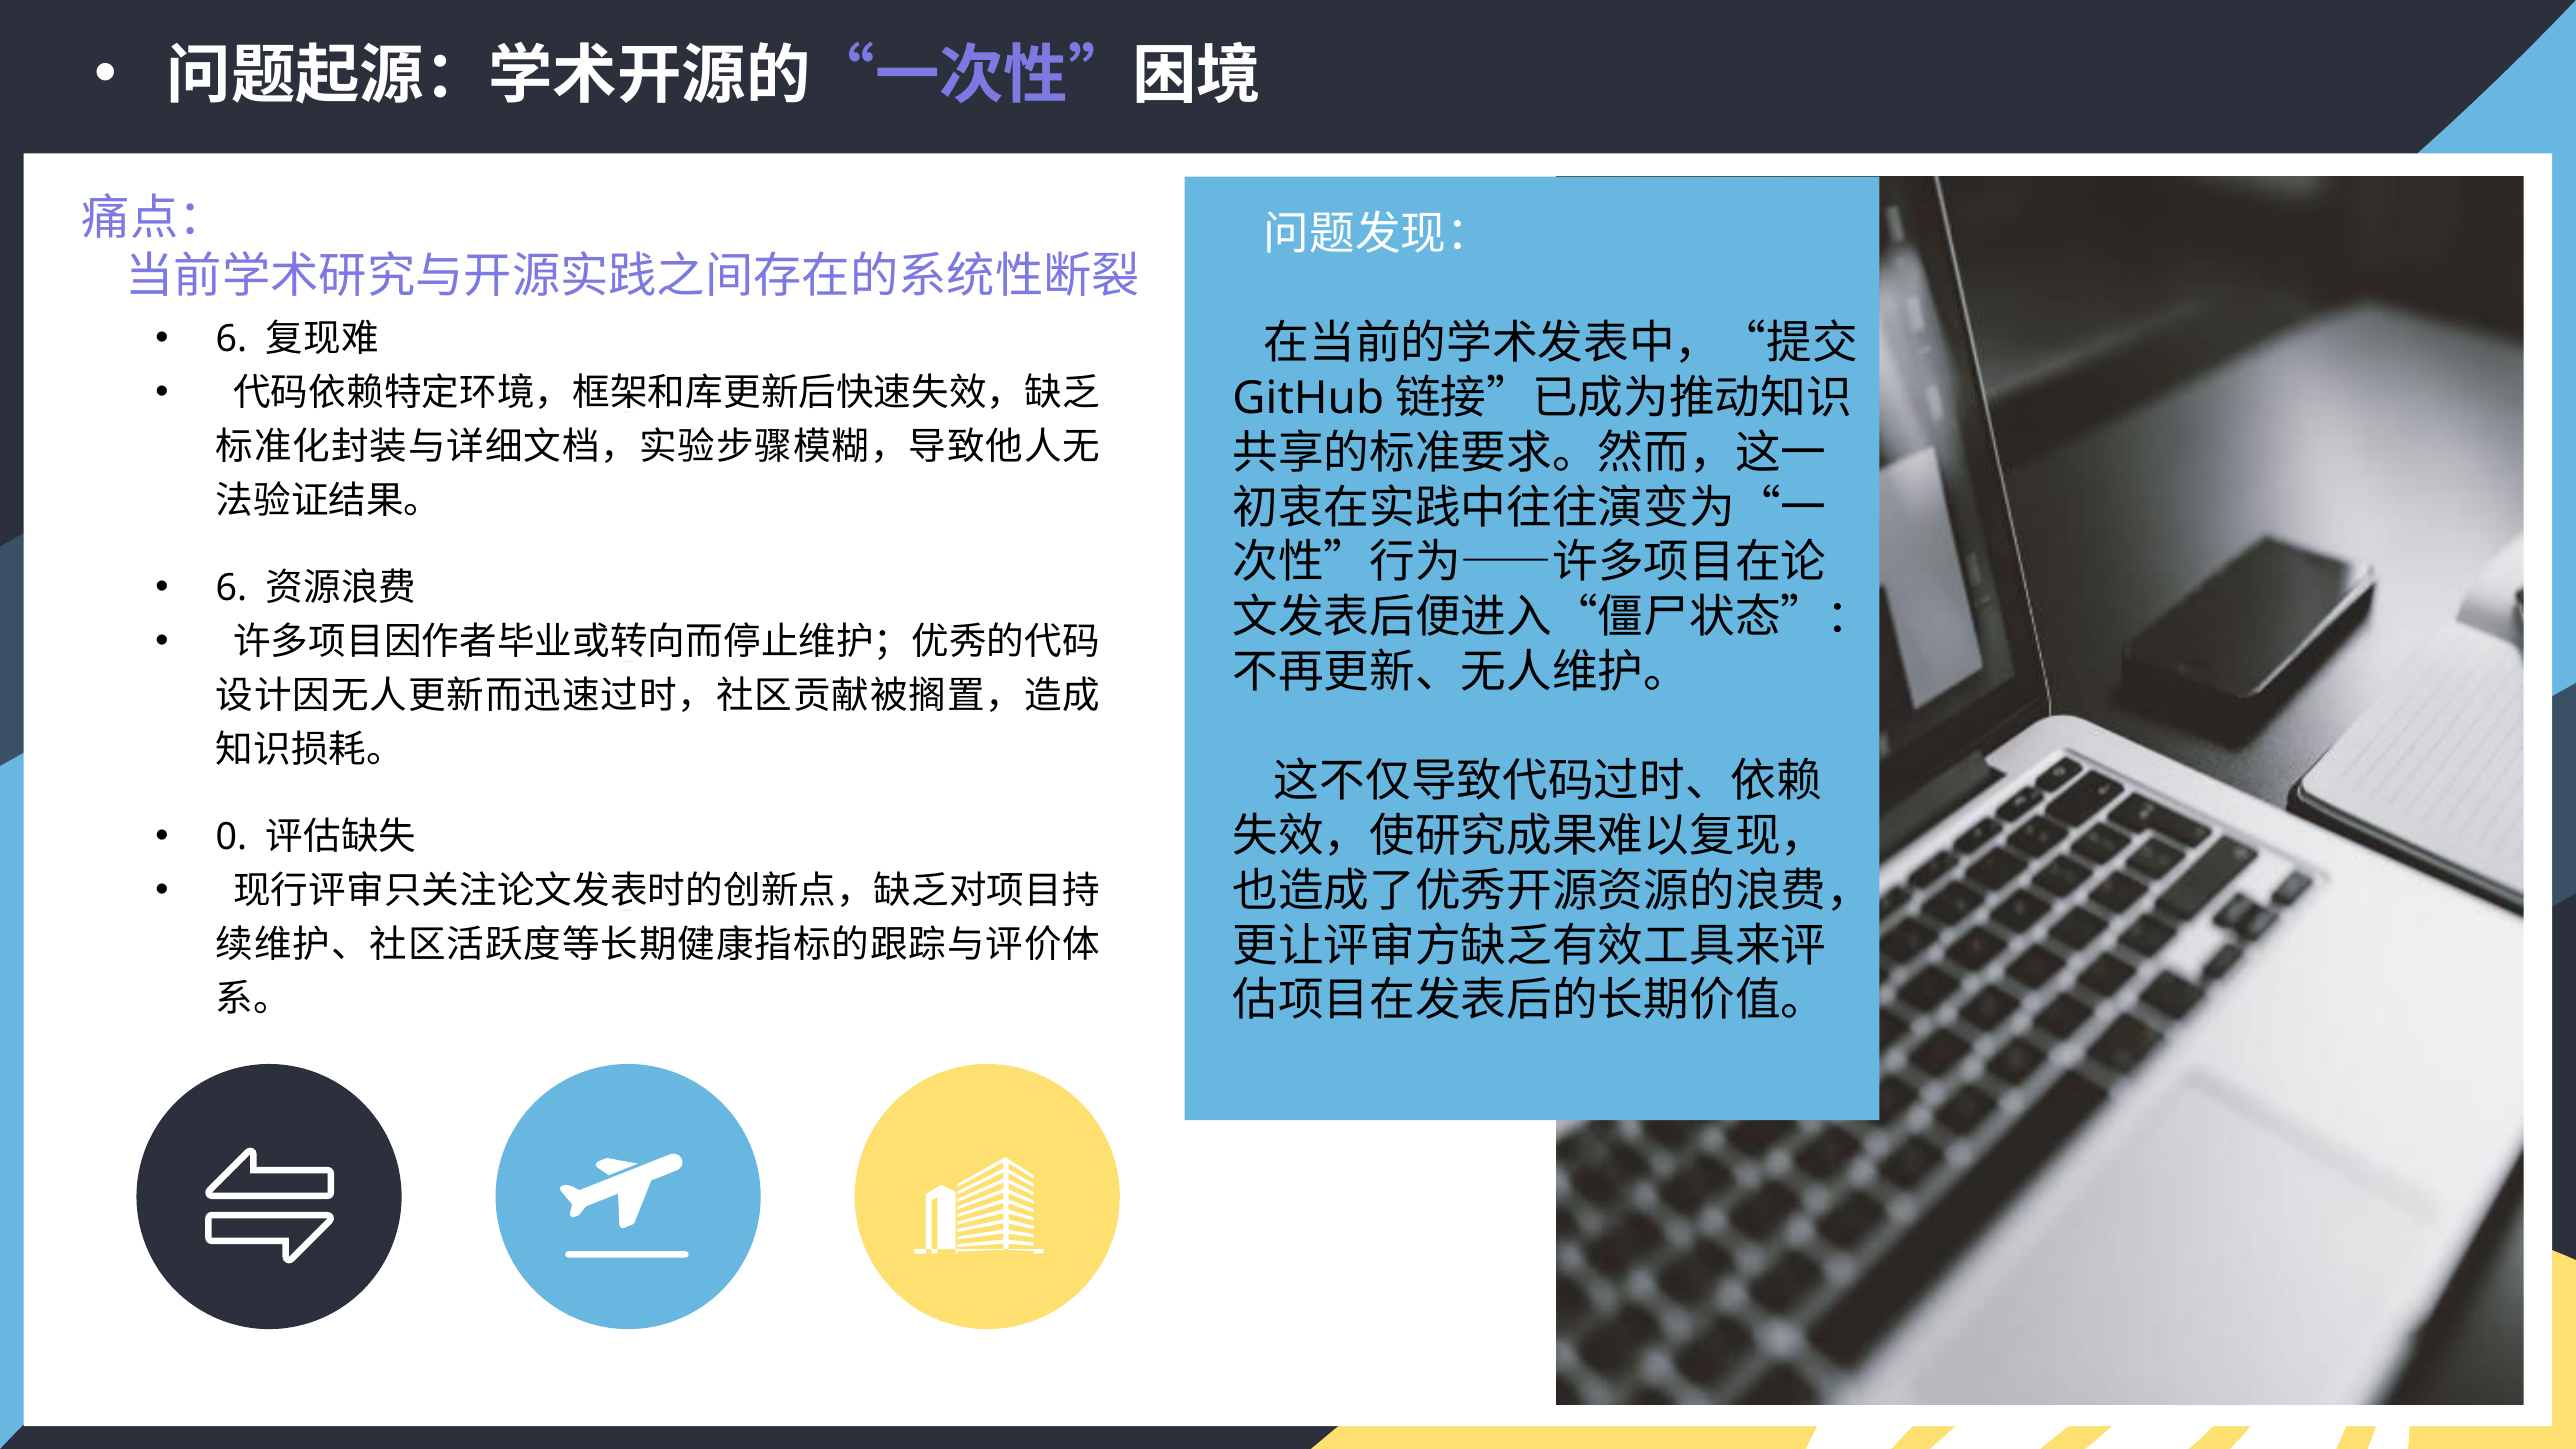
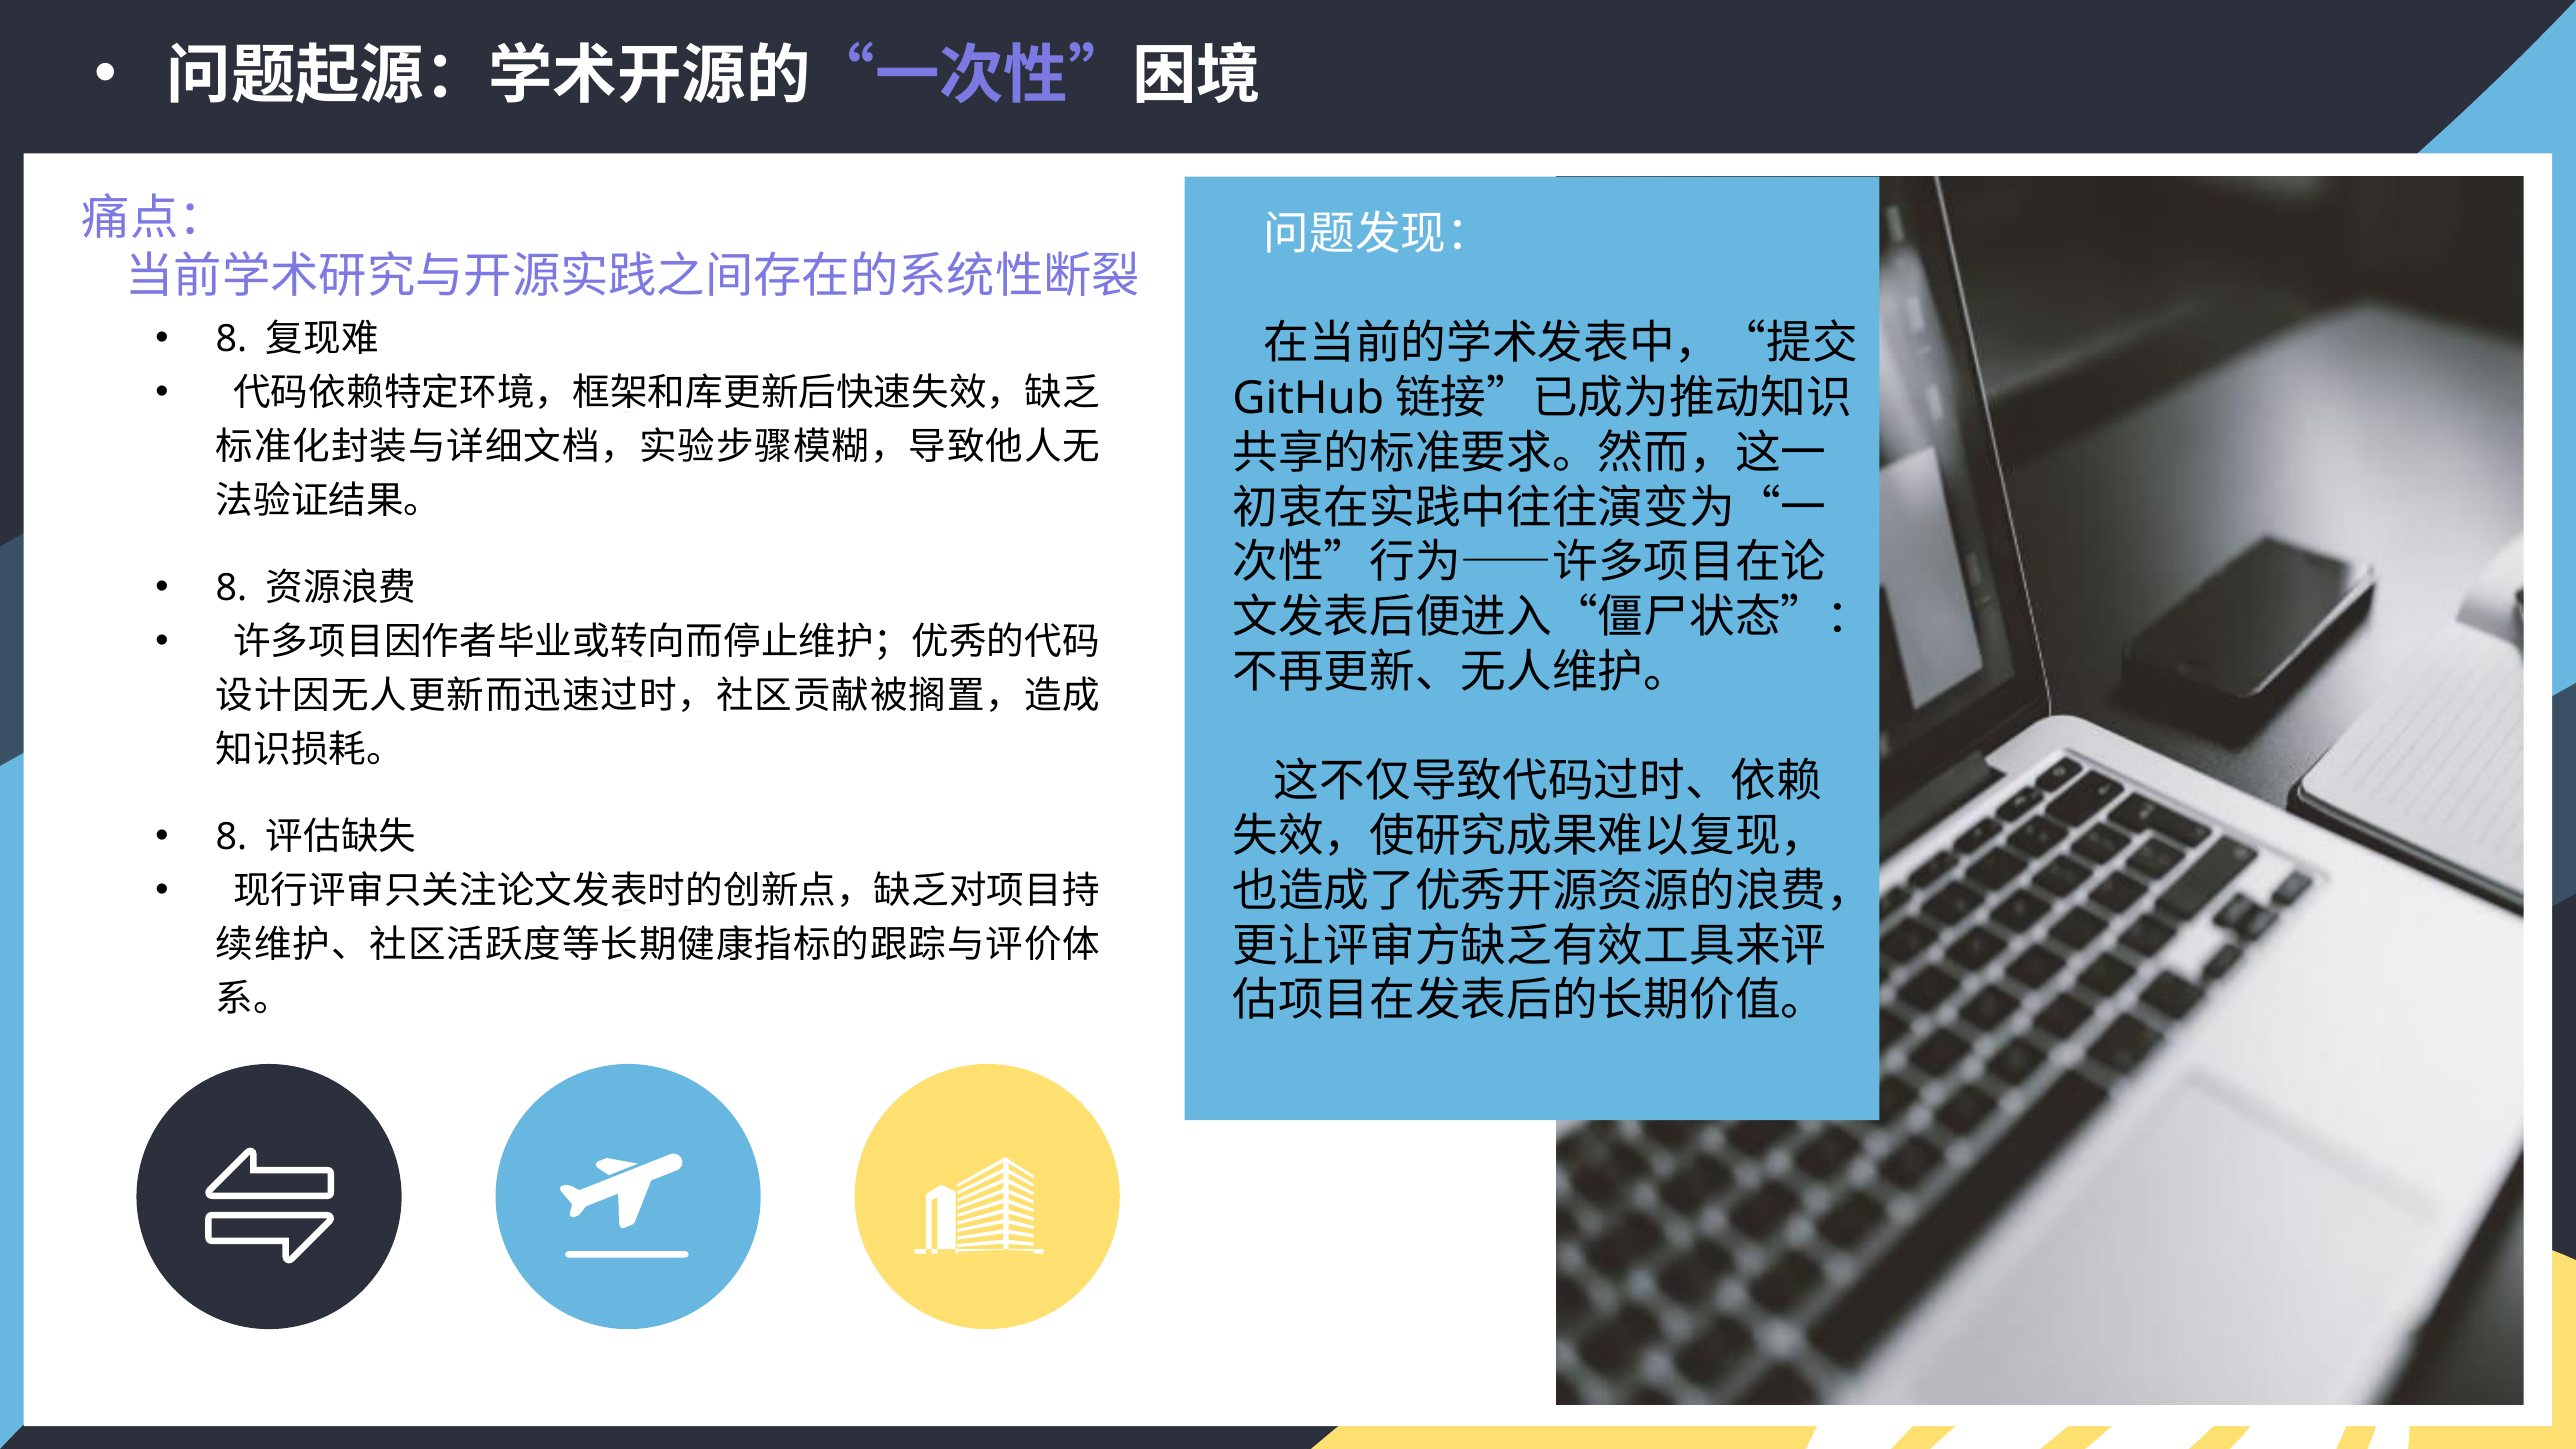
6 at (231, 339): 6 -> 8
6 at (231, 588): 6 -> 8
0 at (231, 837): 0 -> 8
